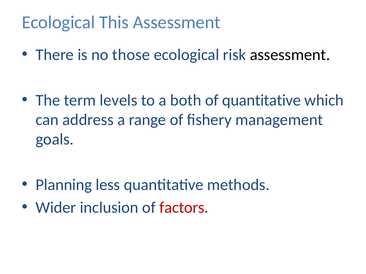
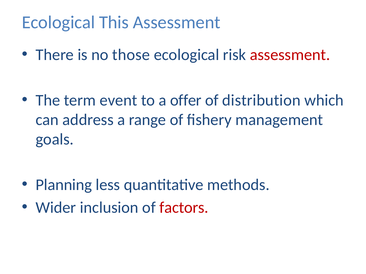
assessment at (290, 55) colour: black -> red
levels: levels -> event
both: both -> offer
of quantitative: quantitative -> distribution
